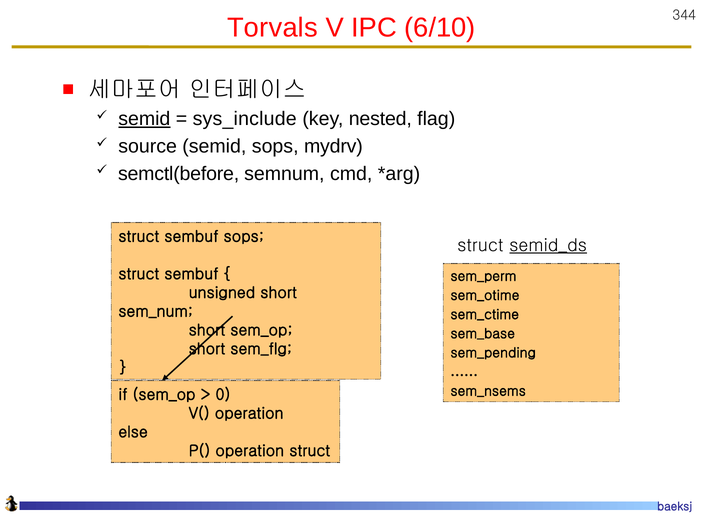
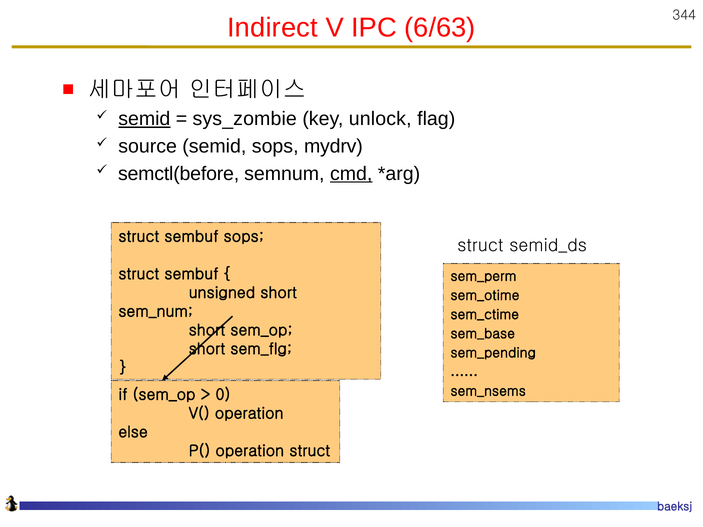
Torvals: Torvals -> Indirect
6/10: 6/10 -> 6/63
sys_include: sys_include -> sys_zombie
nested: nested -> unlock
cmd underline: none -> present
semid_ds underline: present -> none
